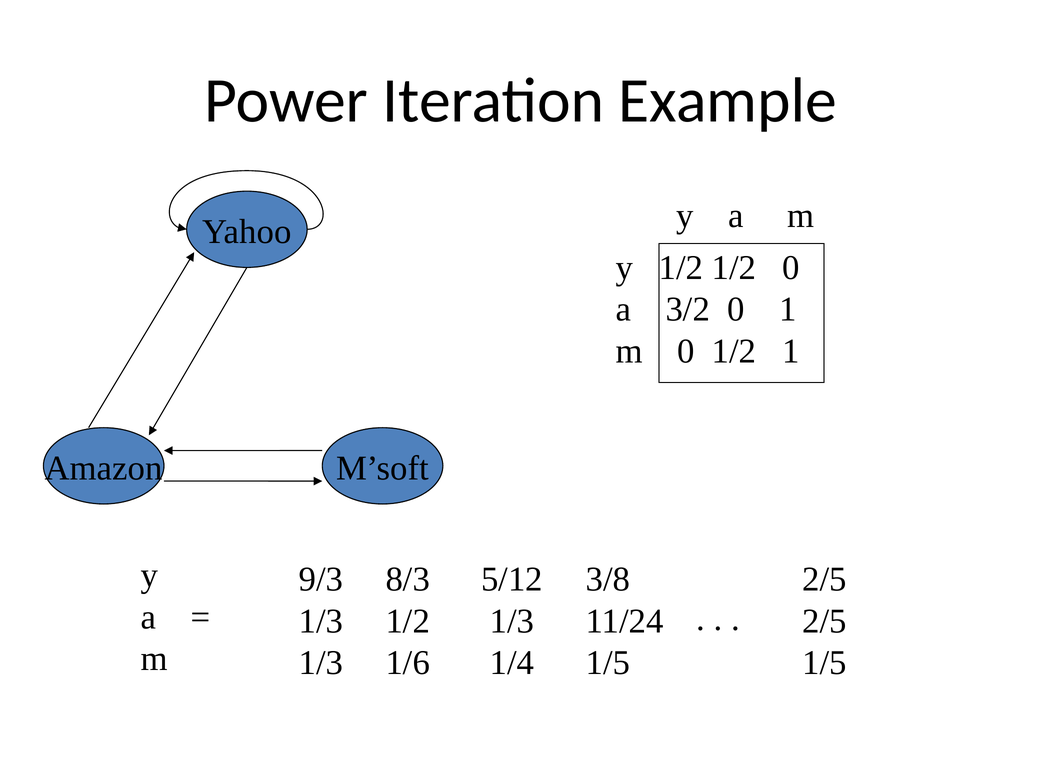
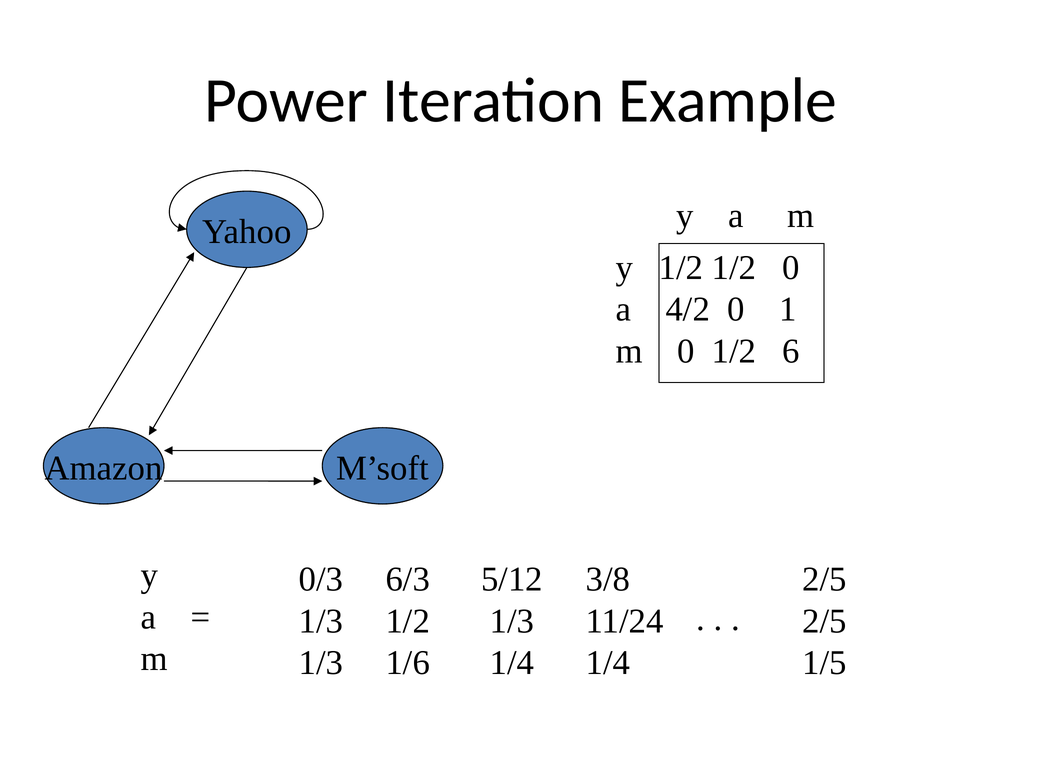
3/2: 3/2 -> 4/2
1/2 1: 1 -> 6
9/3: 9/3 -> 0/3
8/3: 8/3 -> 6/3
1/5 at (608, 662): 1/5 -> 1/4
